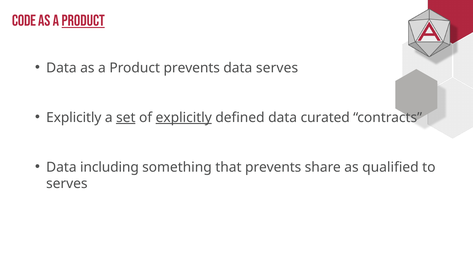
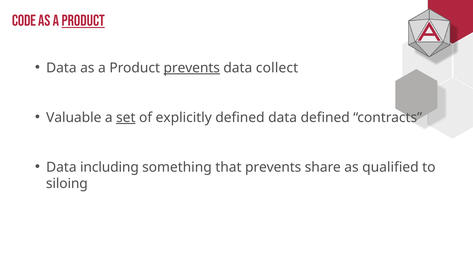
prevents at (192, 68) underline: none -> present
data serves: serves -> collect
Explicitly at (74, 118): Explicitly -> Valuable
explicitly at (184, 118) underline: present -> none
data curated: curated -> defined
serves at (67, 184): serves -> siloing
